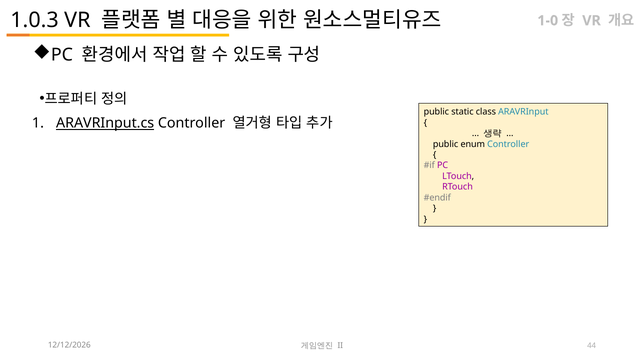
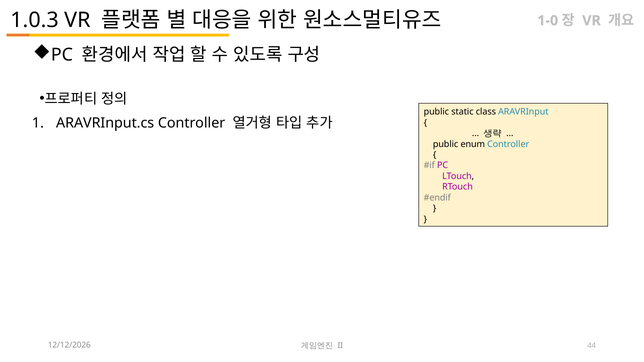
ARAVRInput.cs underline: present -> none
